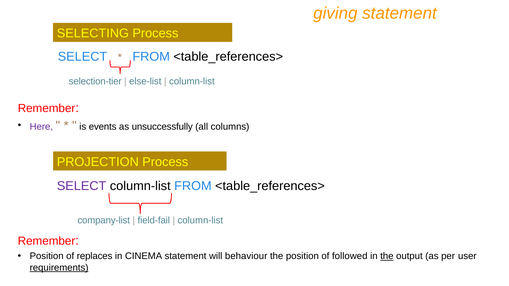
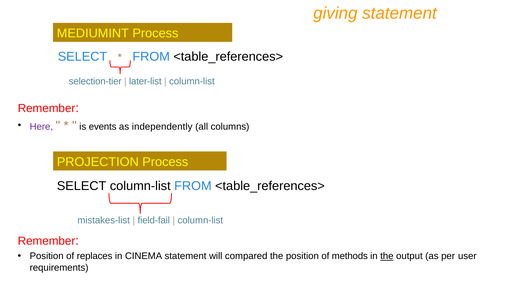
SELECTING: SELECTING -> MEDIUMINT
else-list: else-list -> later-list
unsuccessfully: unsuccessfully -> independently
SELECT at (82, 186) colour: purple -> black
company-list: company-list -> mistakes-list
behaviour: behaviour -> compared
followed: followed -> methods
requirements underline: present -> none
